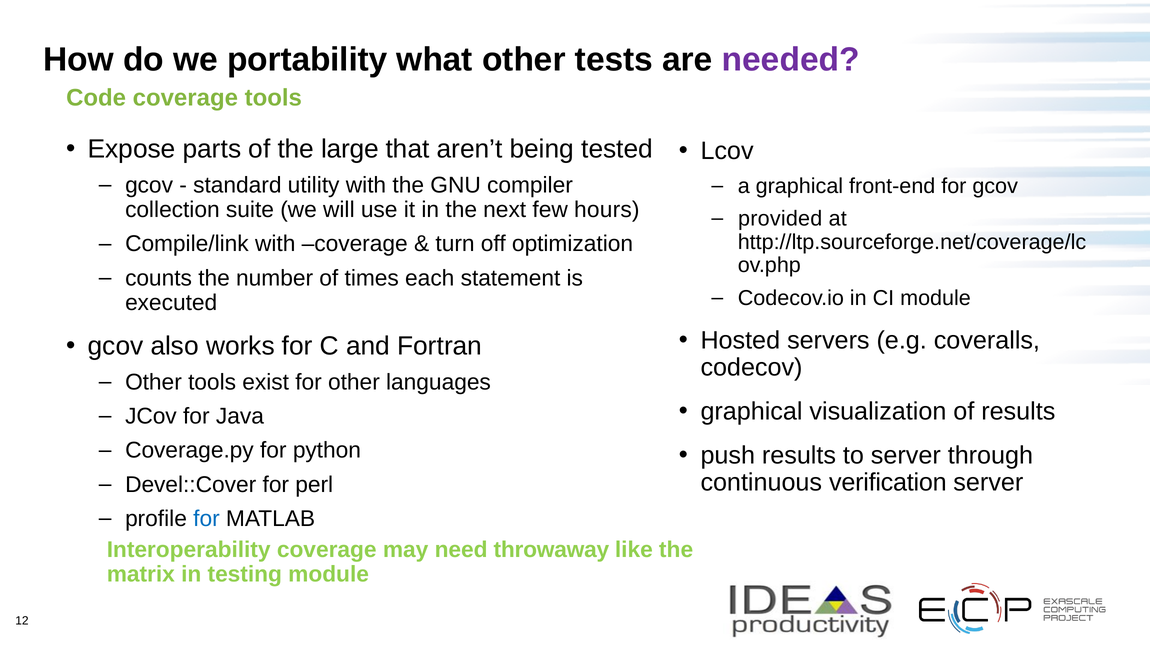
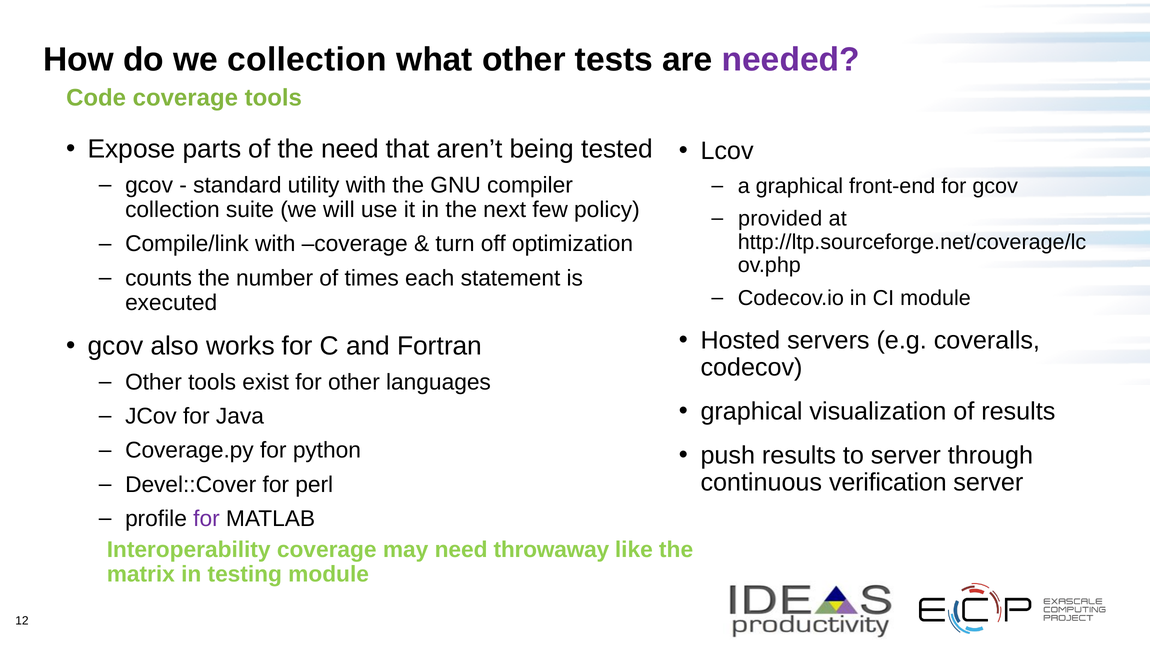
we portability: portability -> collection
the large: large -> need
hours: hours -> policy
for at (206, 519) colour: blue -> purple
